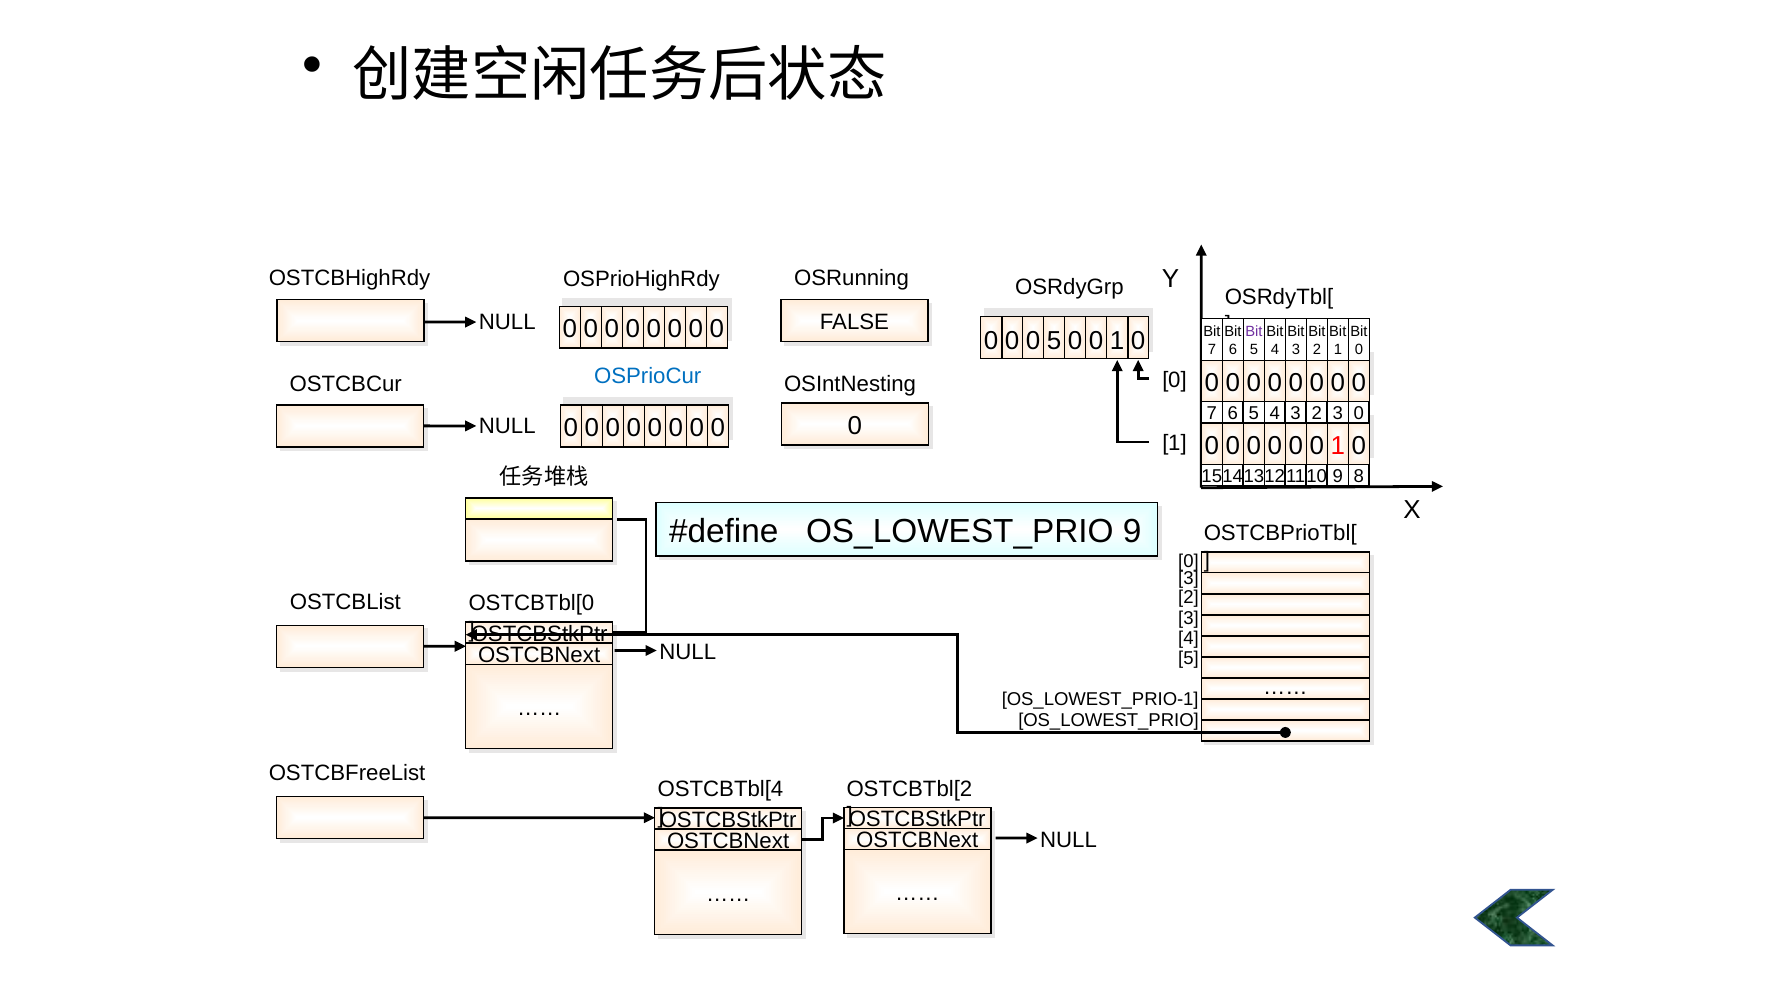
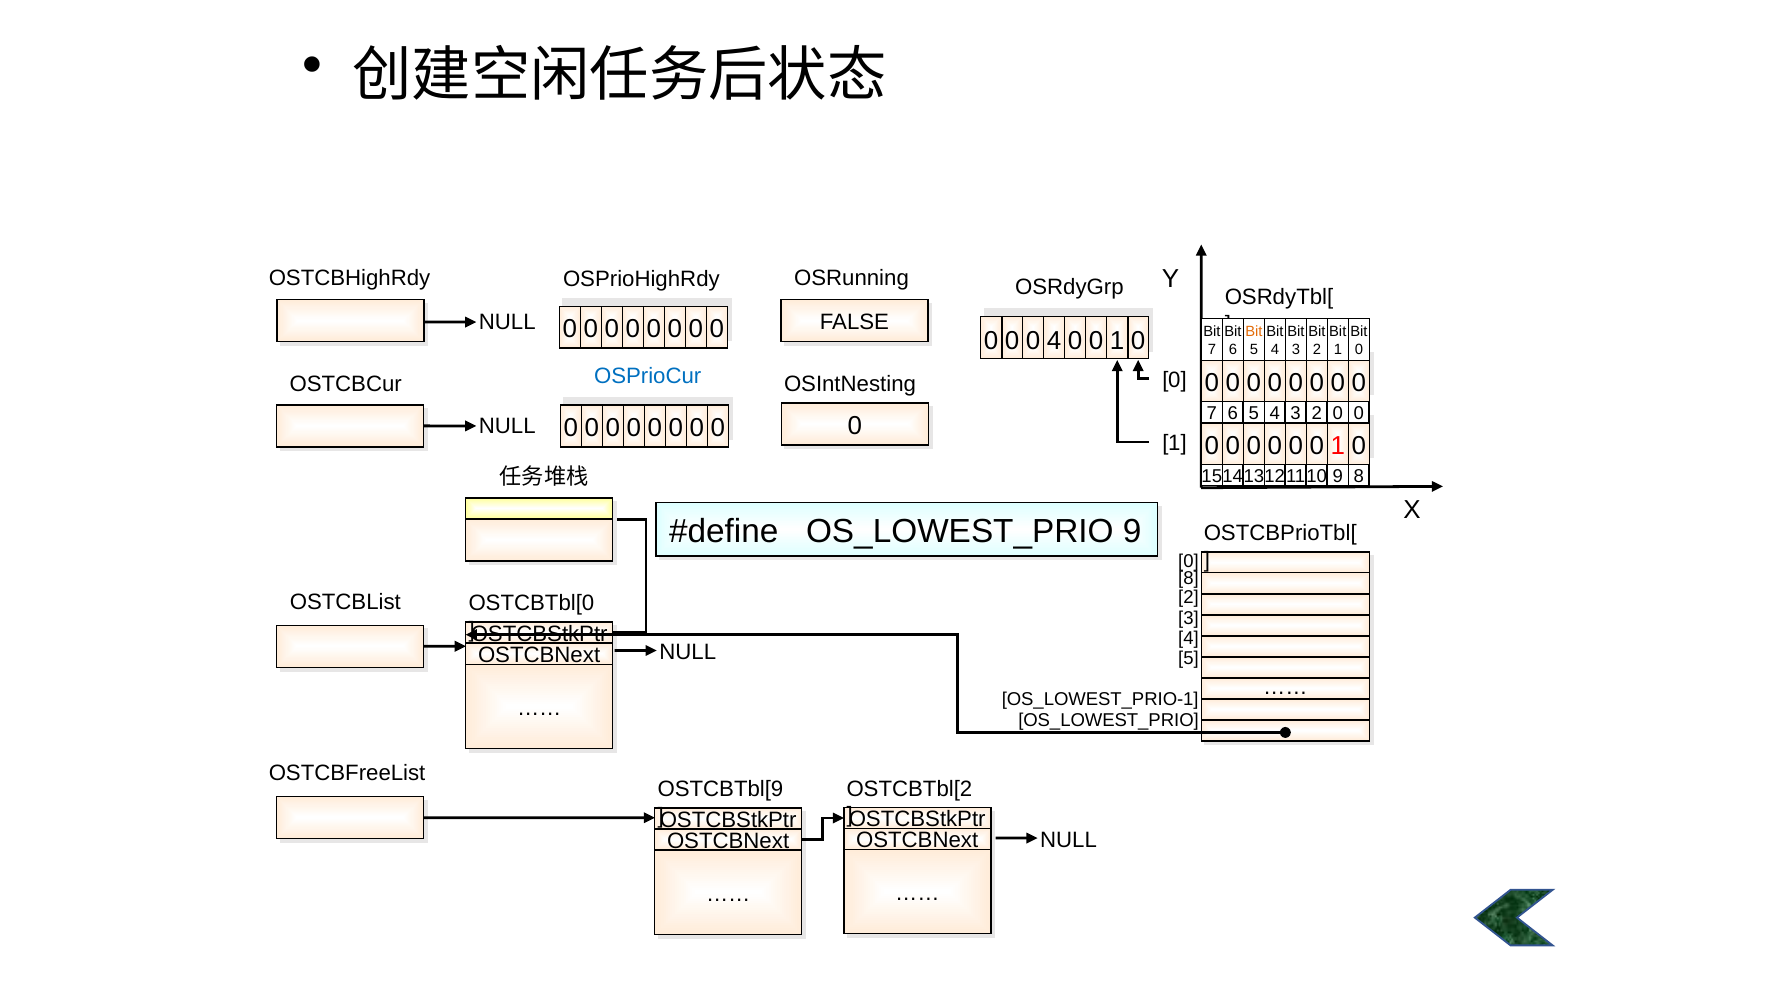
Bit at (1254, 331) colour: purple -> orange
0 5: 5 -> 4
4 3 2 3: 3 -> 0
3 at (1188, 578): 3 -> 8
OSTCBTbl[4: OSTCBTbl[4 -> OSTCBTbl[9
